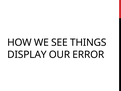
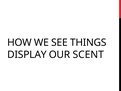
ERROR: ERROR -> SCENT
